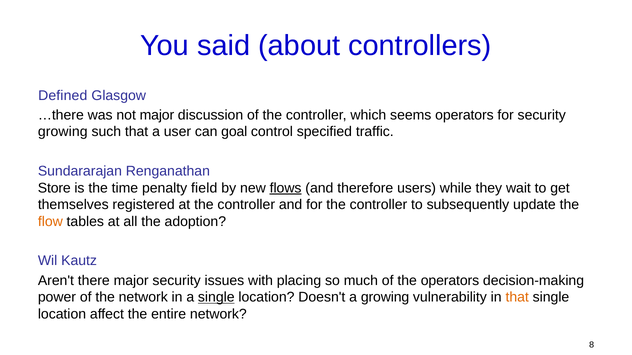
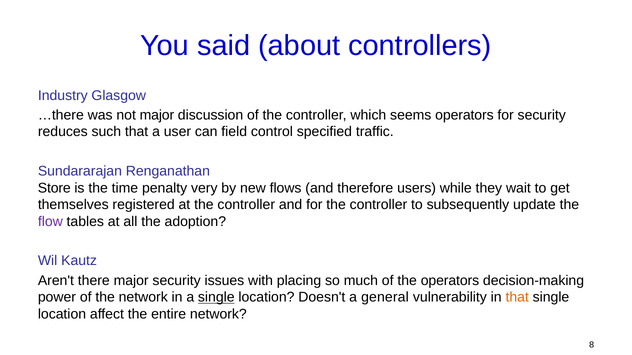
Defined: Defined -> Industry
growing at (63, 132): growing -> reduces
goal: goal -> field
field: field -> very
flows underline: present -> none
flow colour: orange -> purple
a growing: growing -> general
